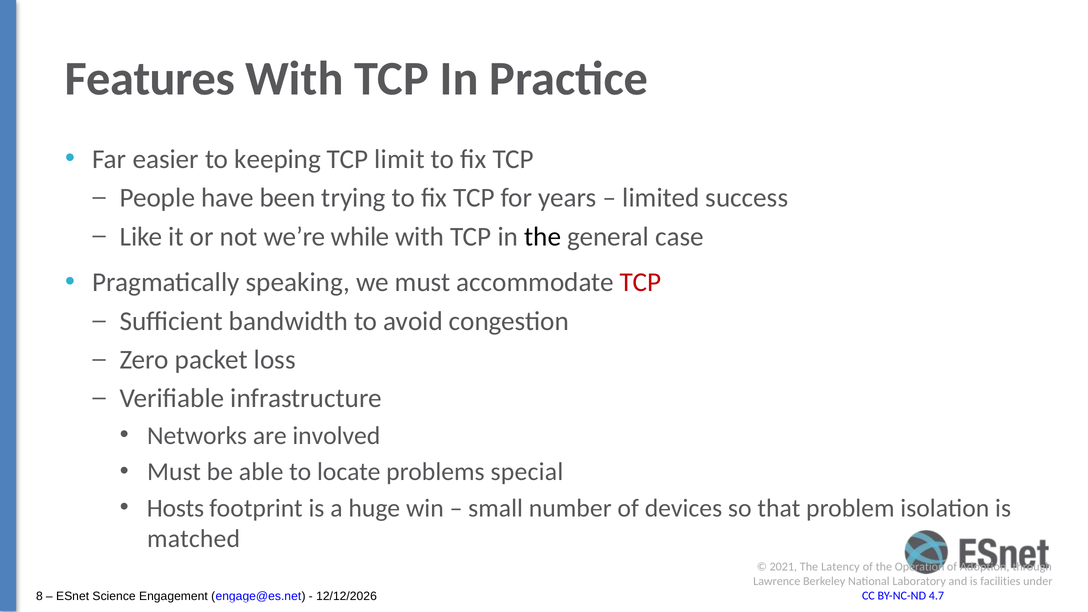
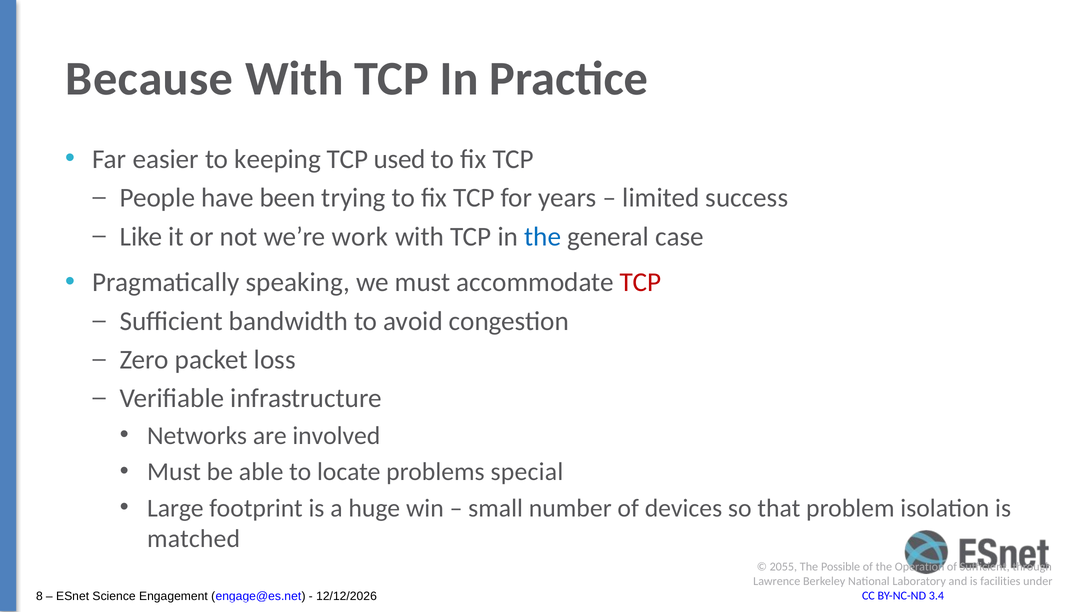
Features: Features -> Because
limit: limit -> used
while: while -> work
the at (543, 237) colour: black -> blue
Hosts: Hosts -> Large
2021: 2021 -> 2055
Latency: Latency -> Possible
of Adoption: Adoption -> Sufficient
4.7: 4.7 -> 3.4
